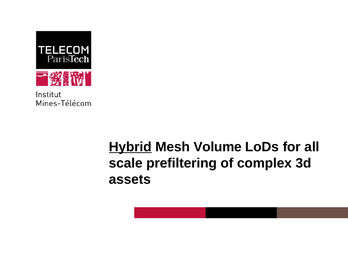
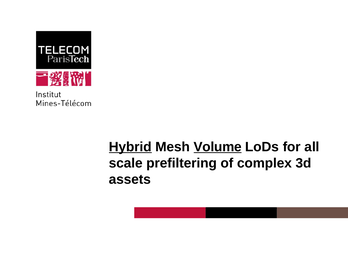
Volume underline: none -> present
